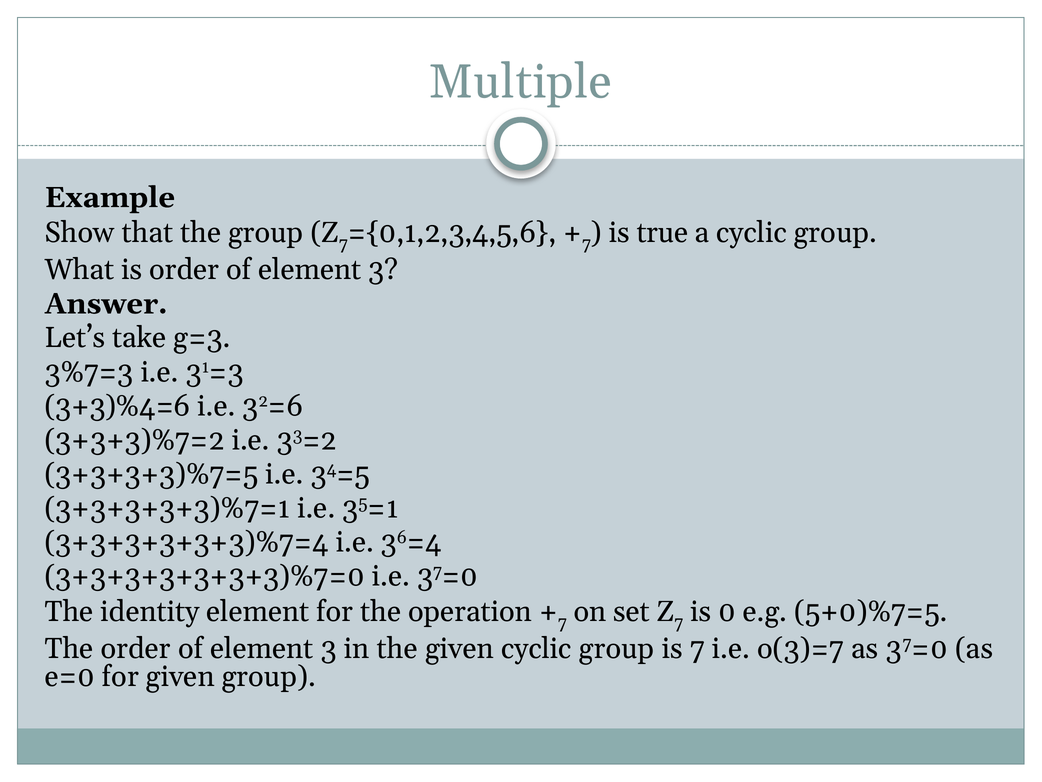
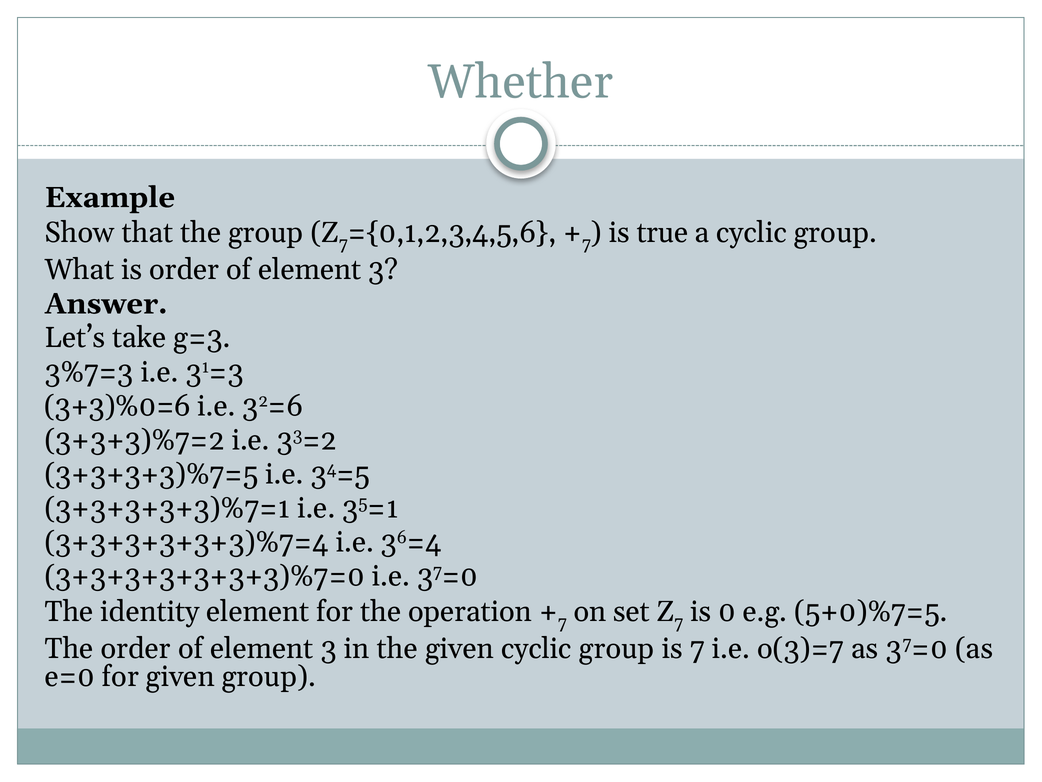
Multiple: Multiple -> Whether
3+3)%4=6: 3+3)%4=6 -> 3+3)%0=6
